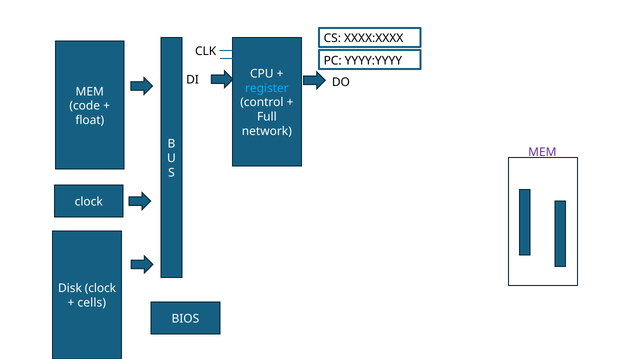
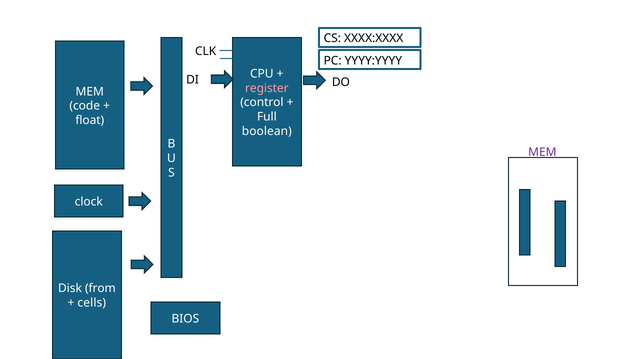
register colour: light blue -> pink
network: network -> boolean
Disk clock: clock -> from
